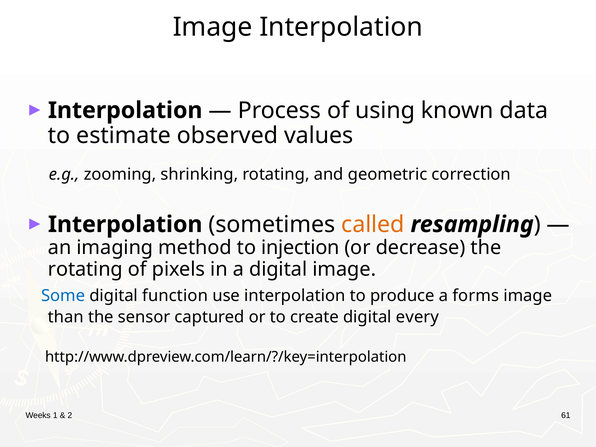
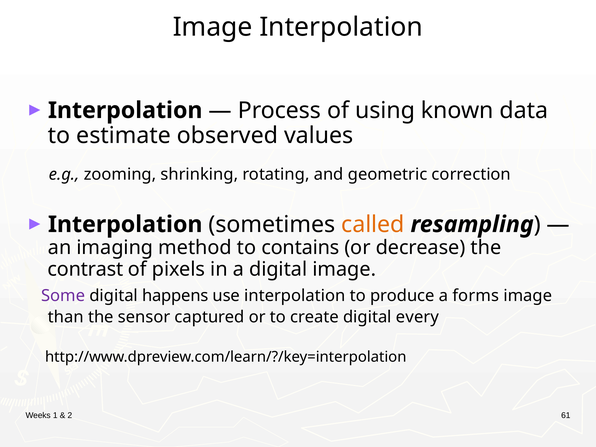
injection: injection -> contains
rotating at (85, 269): rotating -> contrast
Some colour: blue -> purple
function: function -> happens
